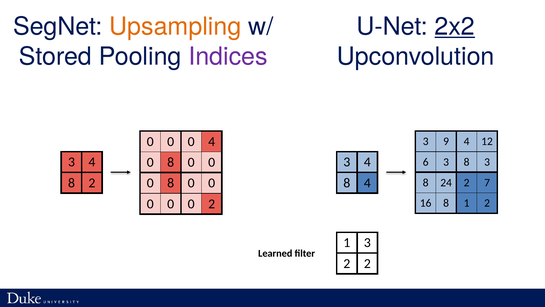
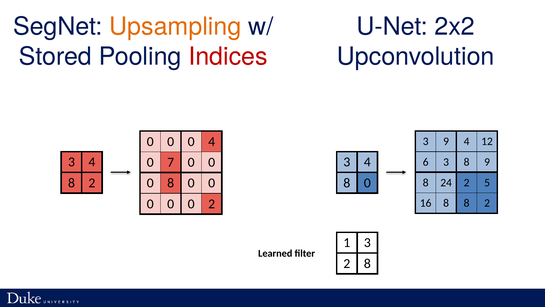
2x2 underline: present -> none
Indices colour: purple -> red
8 at (171, 162): 8 -> 7
8 3: 3 -> 9
4 at (367, 183): 4 -> 0
7: 7 -> 5
8 1: 1 -> 8
2 2: 2 -> 8
